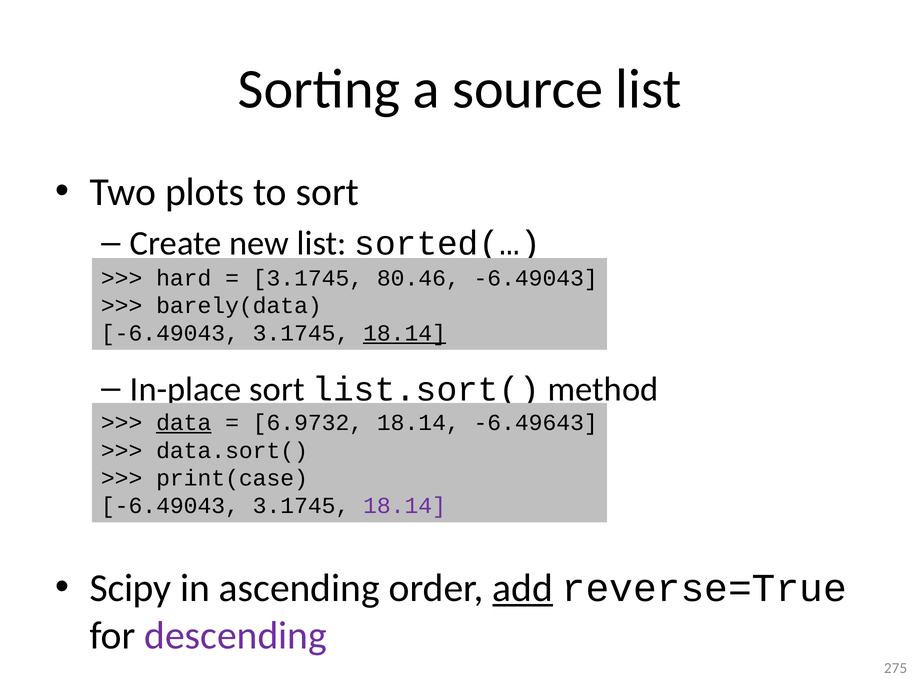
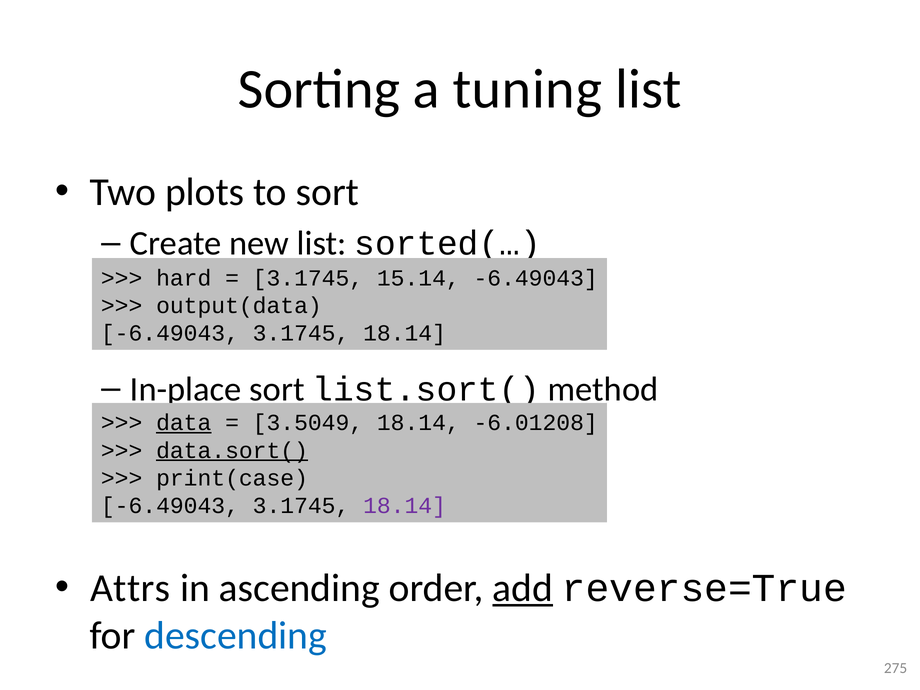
source: source -> tuning
80.46: 80.46 -> 15.14
barely(data: barely(data -> output(data
18.14 at (405, 333) underline: present -> none
6.9732: 6.9732 -> 3.5049
-6.49643: -6.49643 -> -6.01208
data.sort( underline: none -> present
Scipy: Scipy -> Attrs
descending colour: purple -> blue
